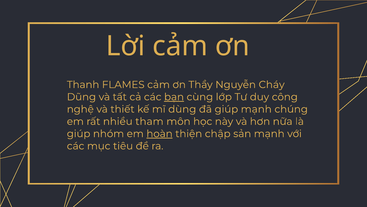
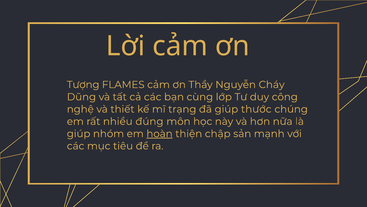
Thanh: Thanh -> Tượng
bạn underline: present -> none
dùng: dùng -> trạng
giúp mạnh: mạnh -> thước
tham: tham -> đúng
